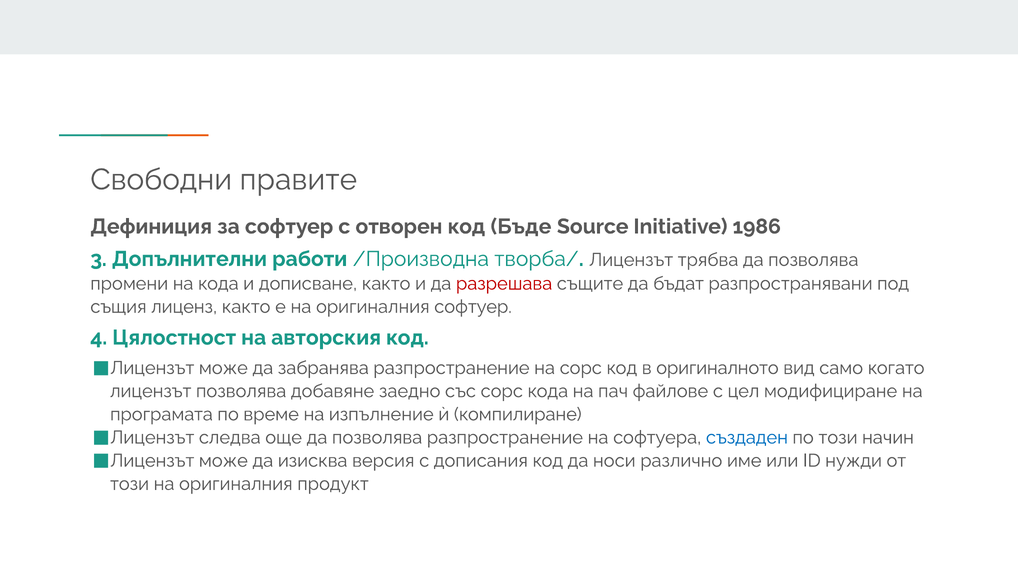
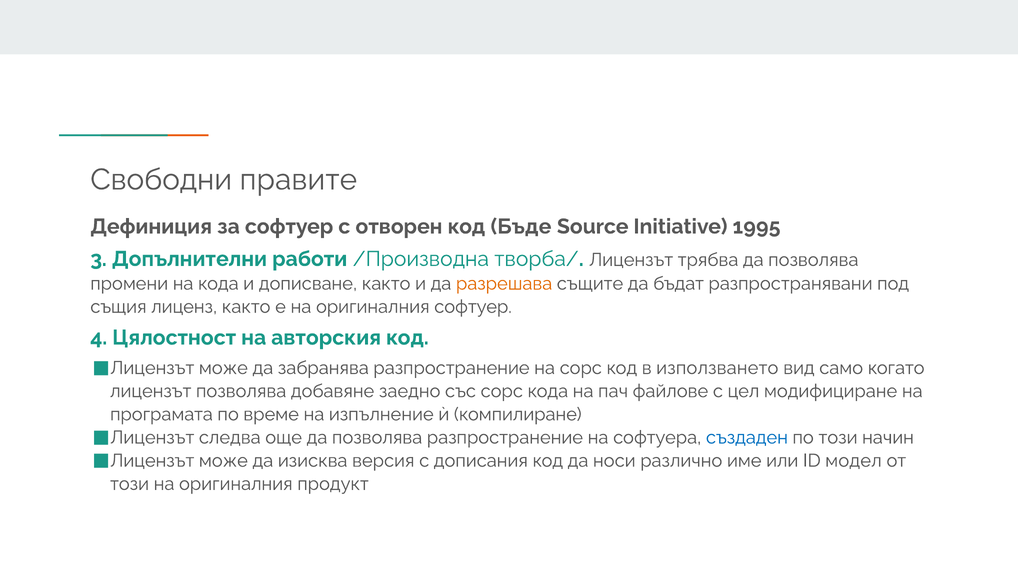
1986: 1986 -> 1995
разрешава colour: red -> orange
оригиналното: оригиналното -> използването
нужди: нужди -> модел
